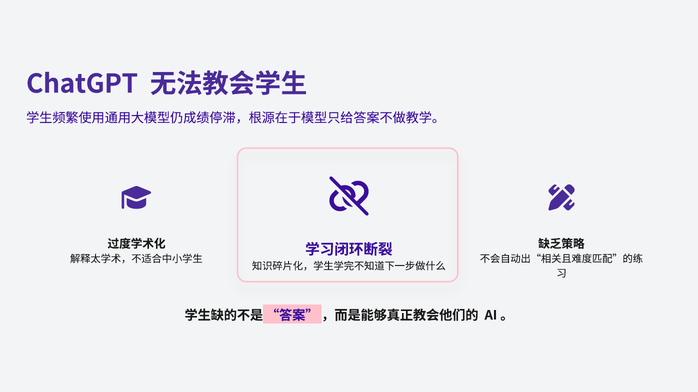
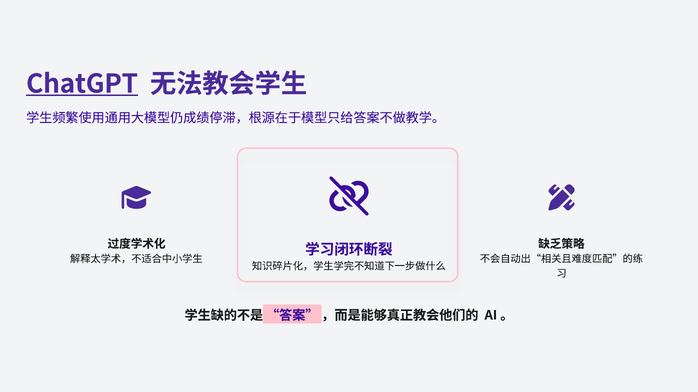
ChatGPT underline: none -> present
